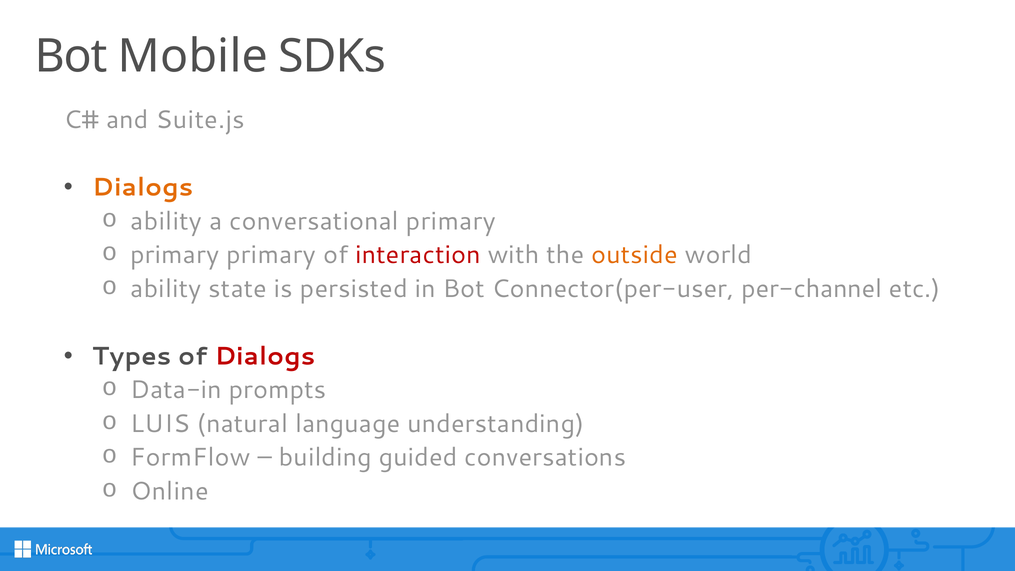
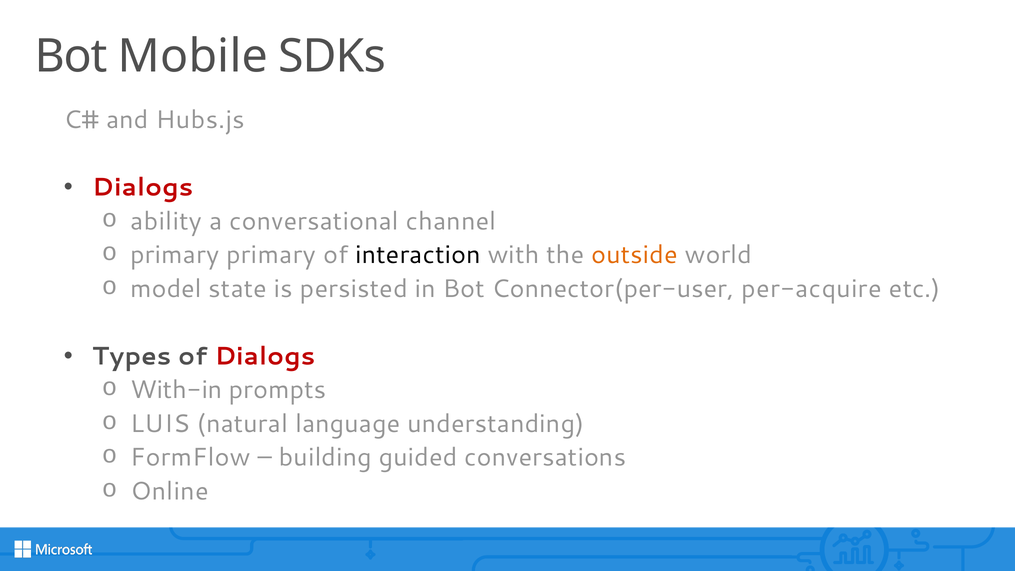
Suite.js: Suite.js -> Hubs.js
Dialogs at (143, 187) colour: orange -> red
conversational primary: primary -> channel
interaction colour: red -> black
ability at (166, 289): ability -> model
per-channel: per-channel -> per-acquire
Data-in: Data-in -> With-in
